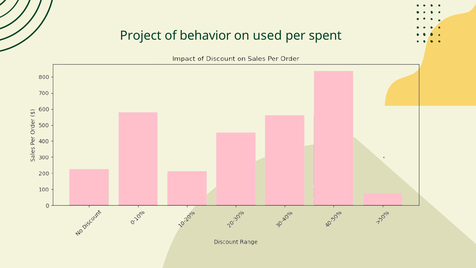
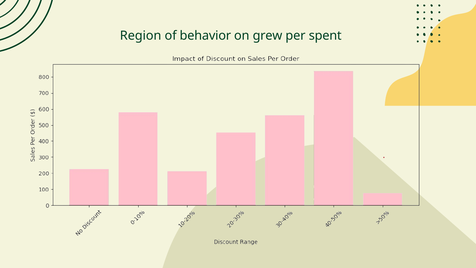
Project: Project -> Region
used: used -> grew
